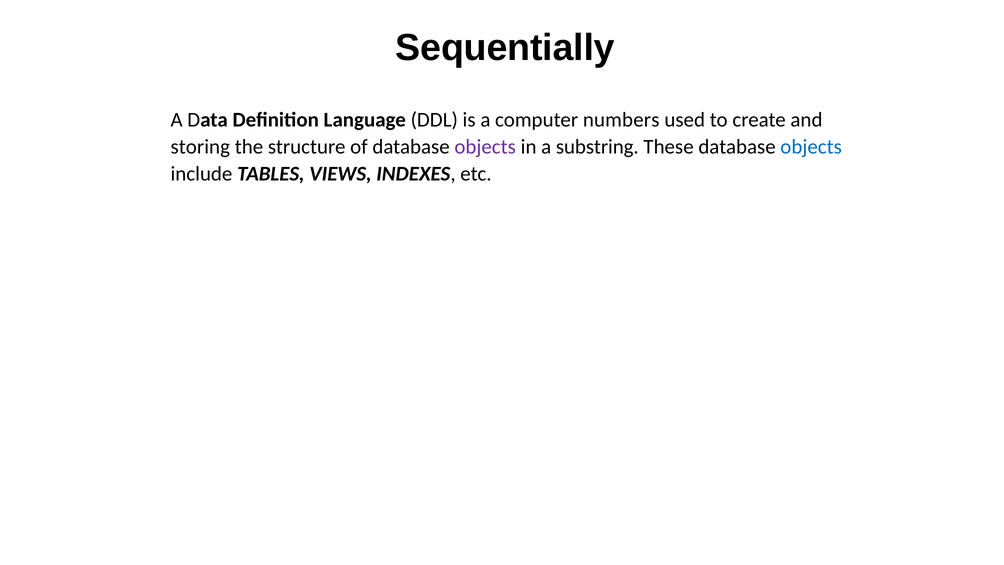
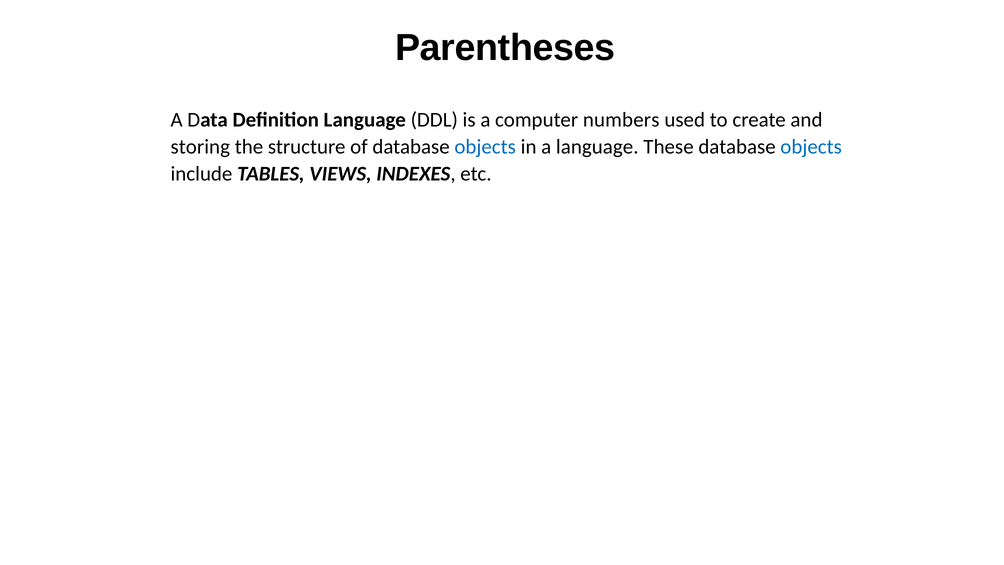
Sequentially: Sequentially -> Parentheses
objects at (485, 147) colour: purple -> blue
a substring: substring -> language
